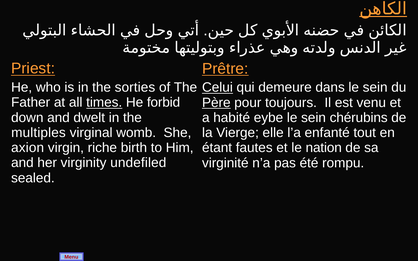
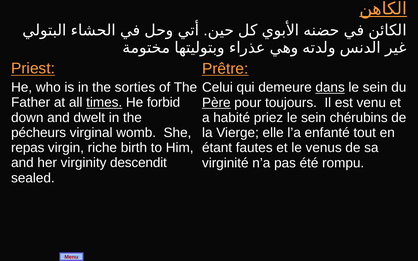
Celui underline: present -> none
dans underline: none -> present
eybe: eybe -> priez
multiples: multiples -> pécheurs
axion: axion -> repas
nation: nation -> venus
undefiled: undefiled -> descendit
